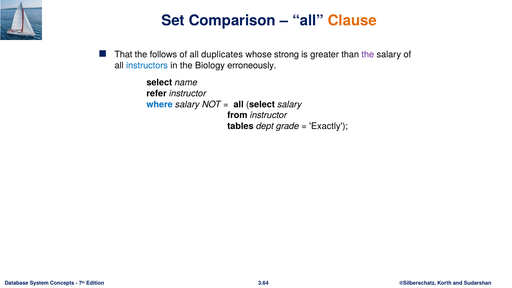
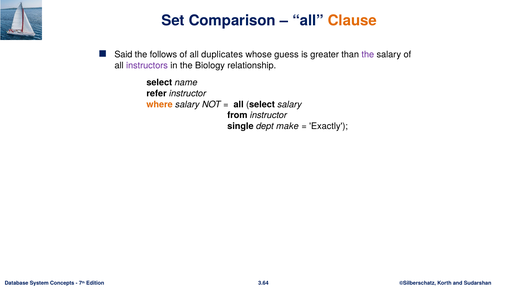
That: That -> Said
strong: strong -> guess
instructors colour: blue -> purple
erroneously: erroneously -> relationship
where colour: blue -> orange
tables: tables -> single
grade: grade -> make
